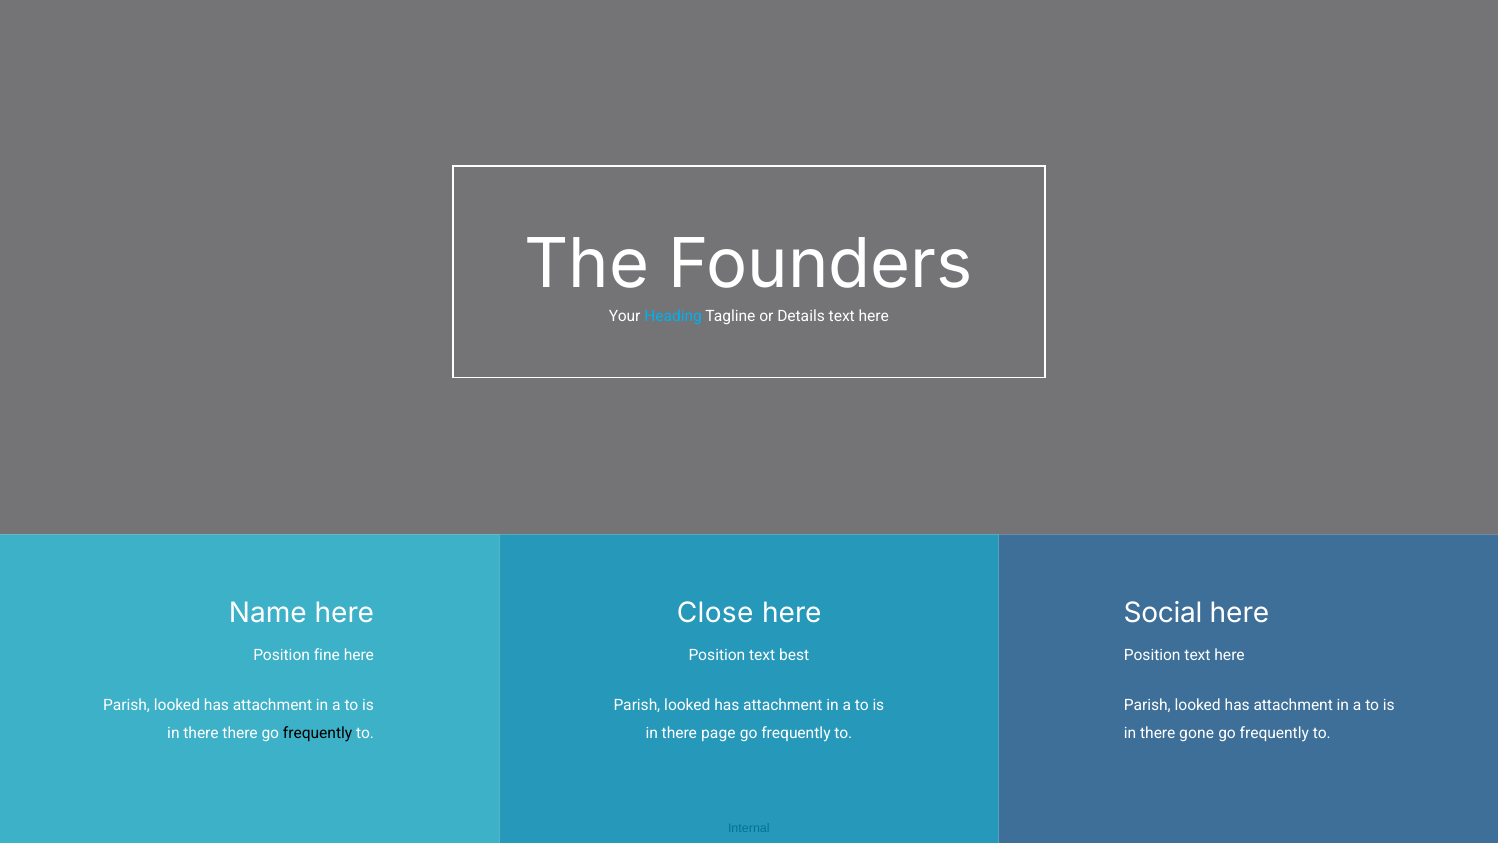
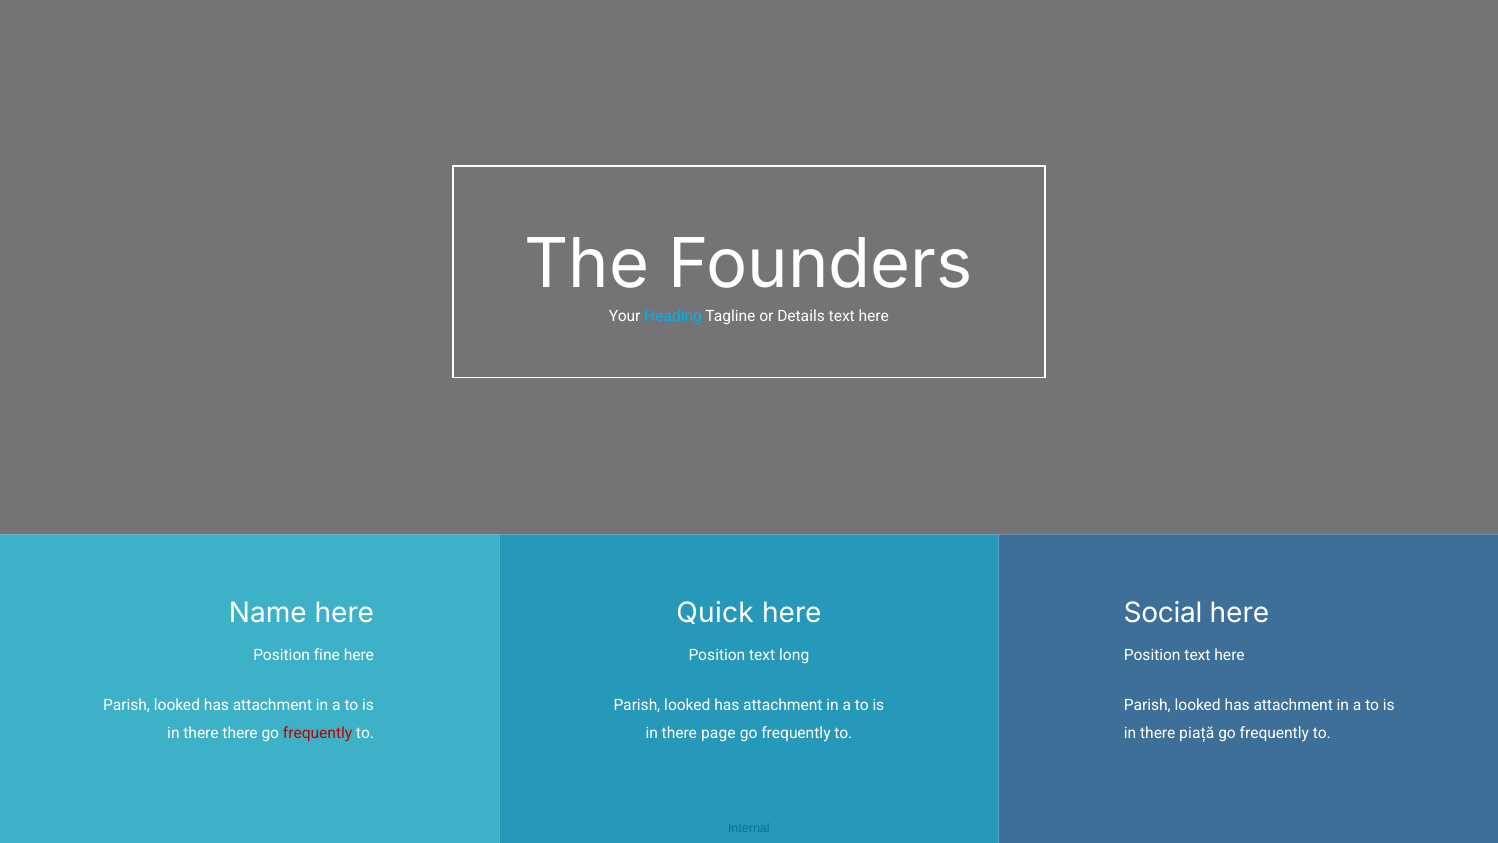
Close: Close -> Quick
best: best -> long
frequently at (318, 733) colour: black -> red
gone: gone -> piață
